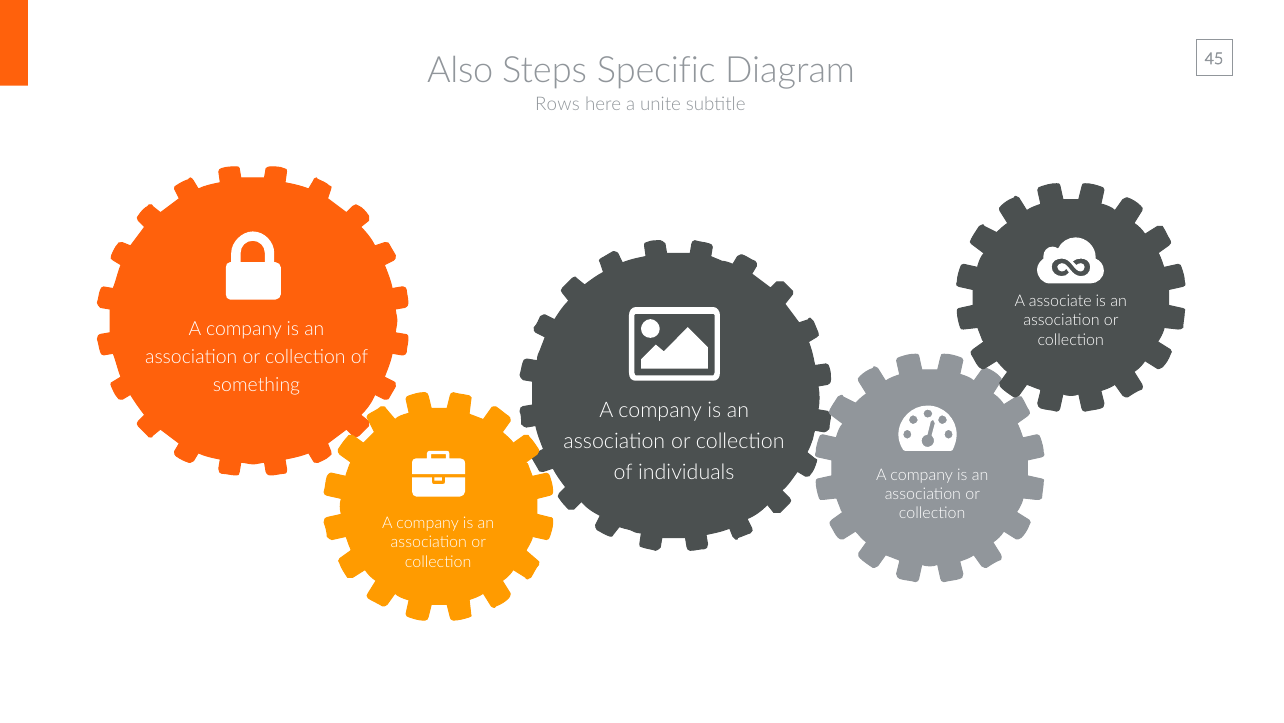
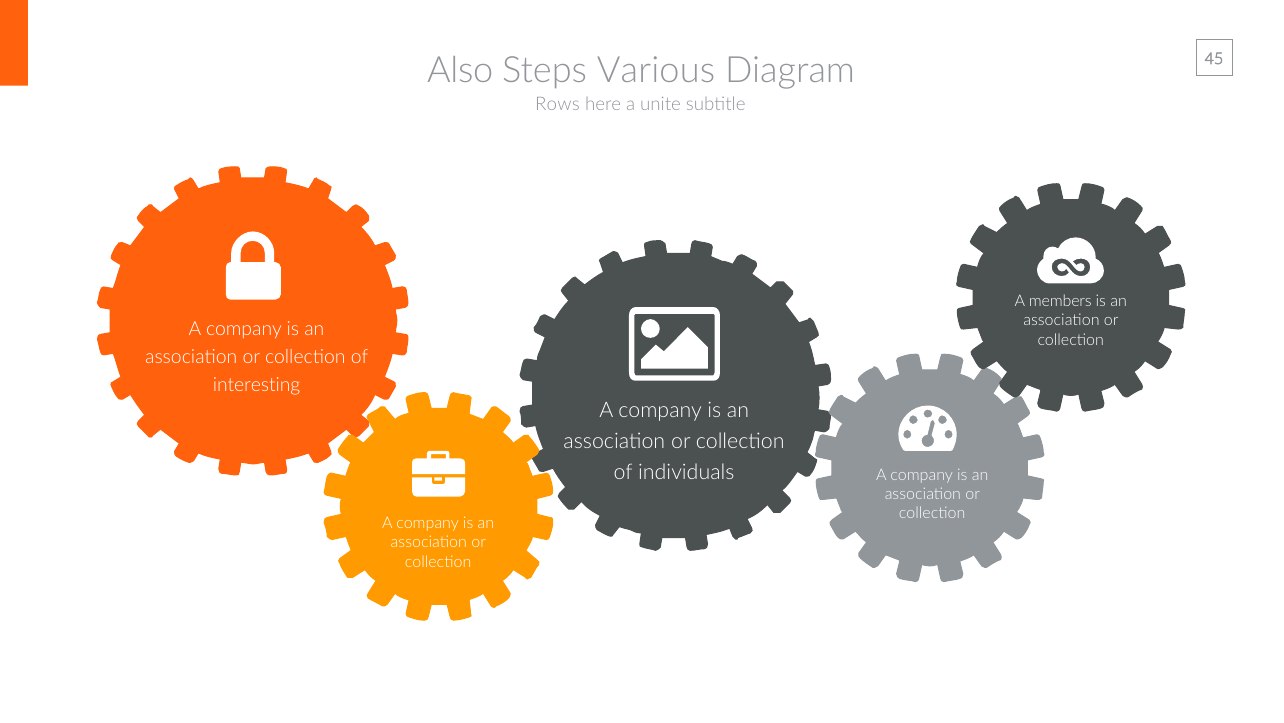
Specific: Specific -> Various
associate: associate -> members
something: something -> interesting
